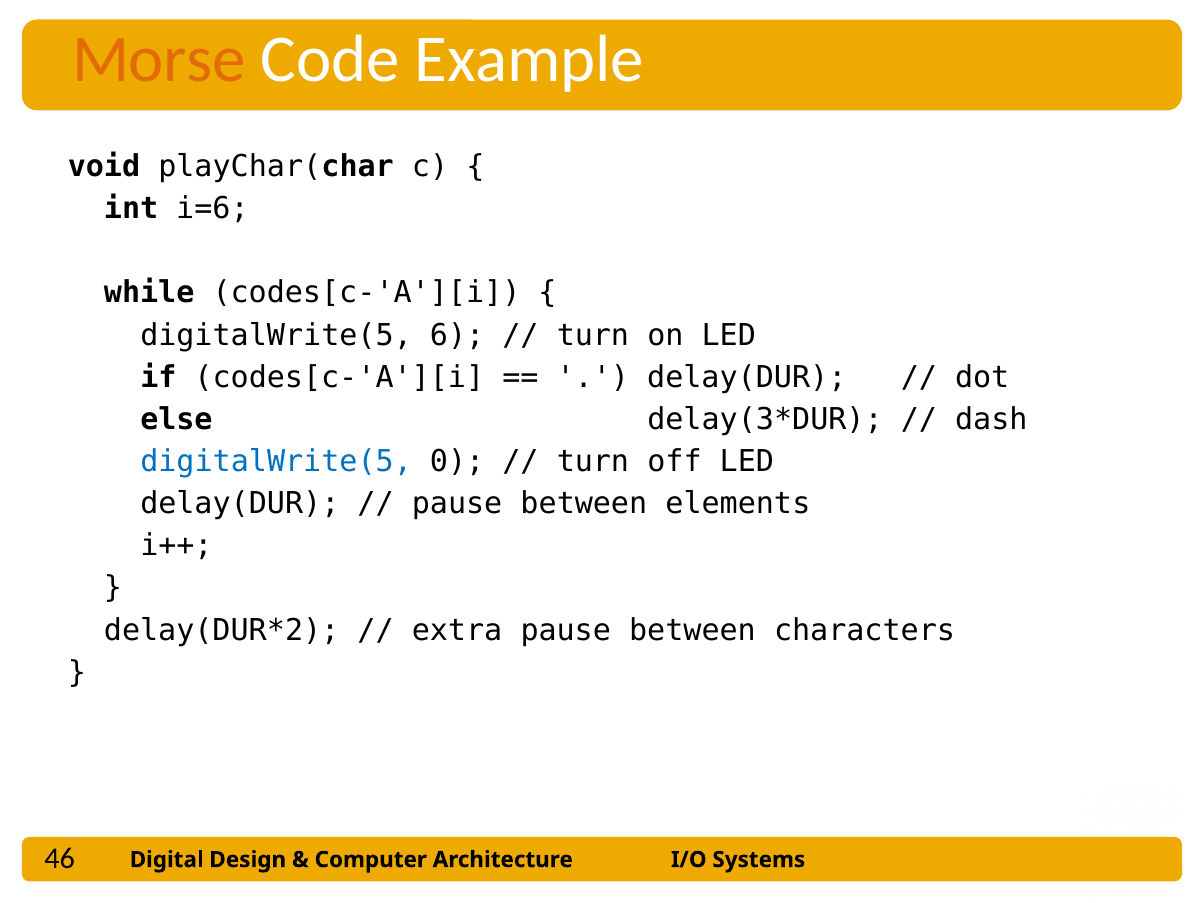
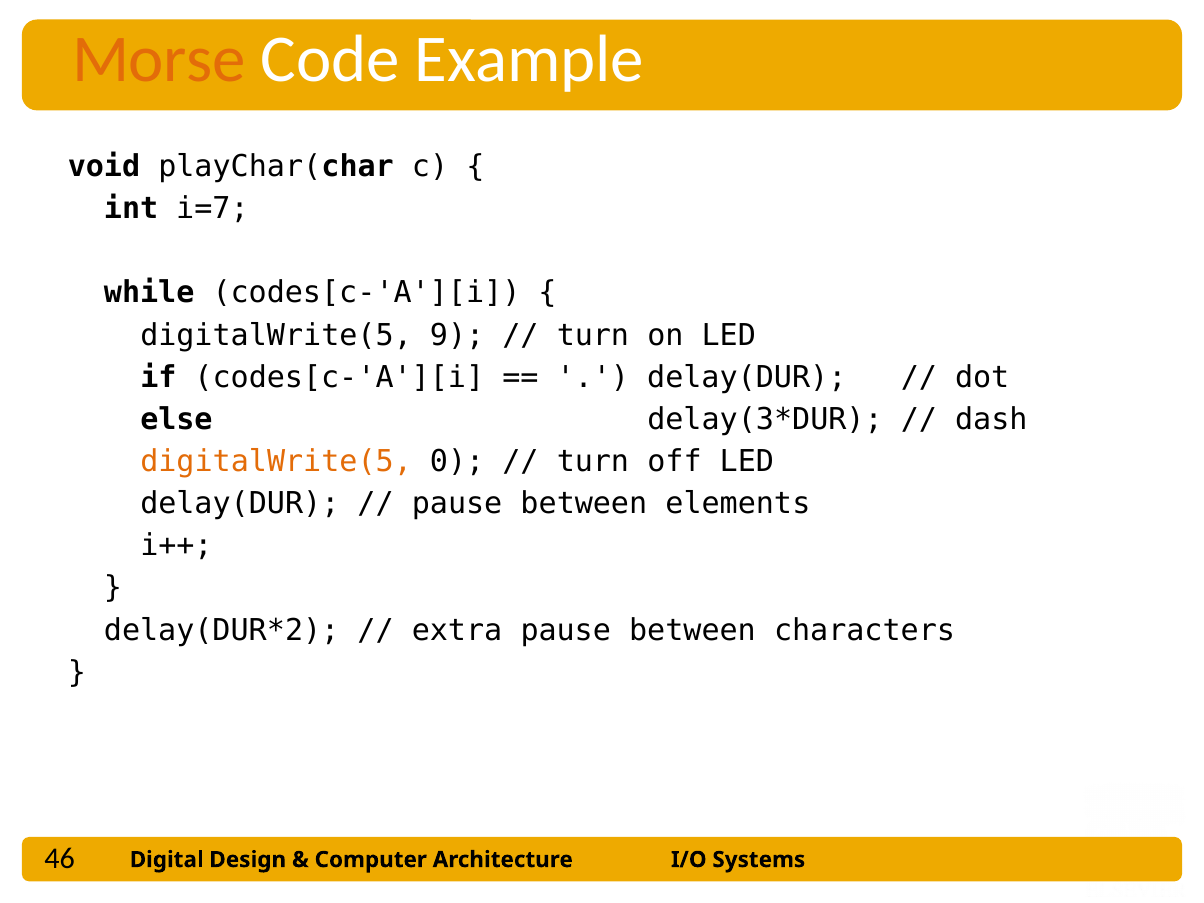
i=6: i=6 -> i=7
6: 6 -> 9
digitalWrite(5 at (276, 462) colour: blue -> orange
